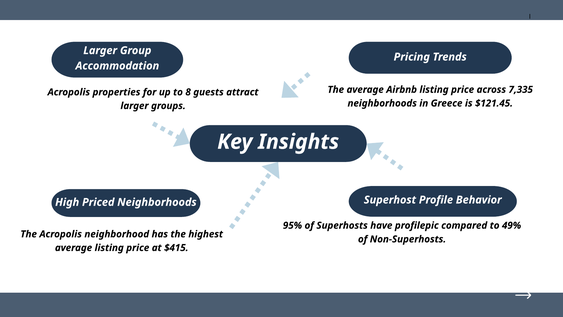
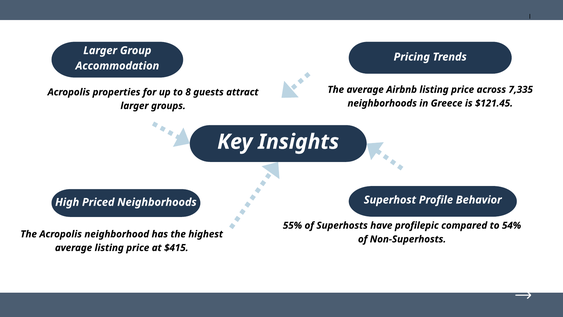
95%: 95% -> 55%
49%: 49% -> 54%
